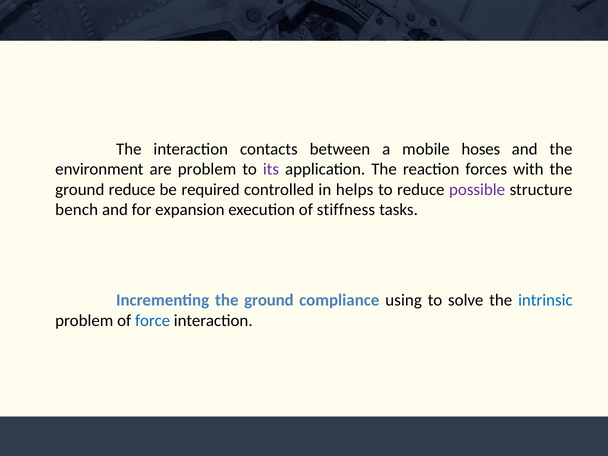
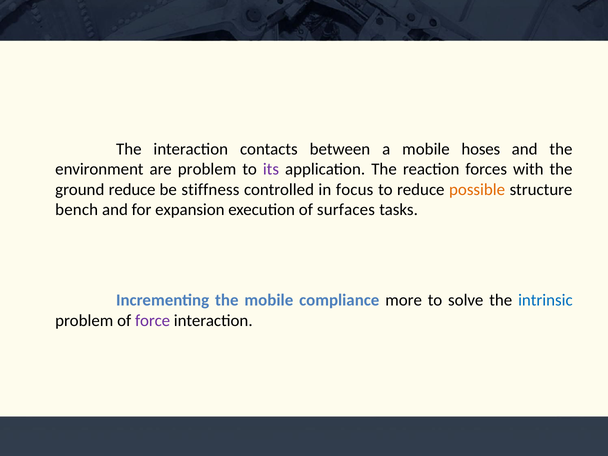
required: required -> stiffness
helps: helps -> focus
possible colour: purple -> orange
stiffness: stiffness -> surfaces
Incrementing the ground: ground -> mobile
using: using -> more
force colour: blue -> purple
